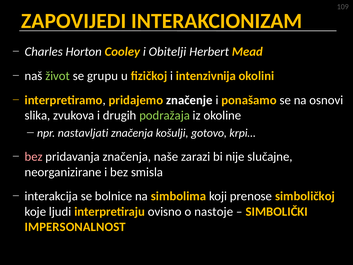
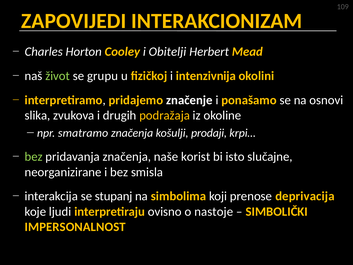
podražaja colour: light green -> yellow
nastavljati: nastavljati -> smatramo
gotovo: gotovo -> prodaji
bez at (34, 157) colour: pink -> light green
zarazi: zarazi -> korist
nije: nije -> isto
bolnice: bolnice -> stupanj
simboličkoj: simboličkoj -> deprivacija
